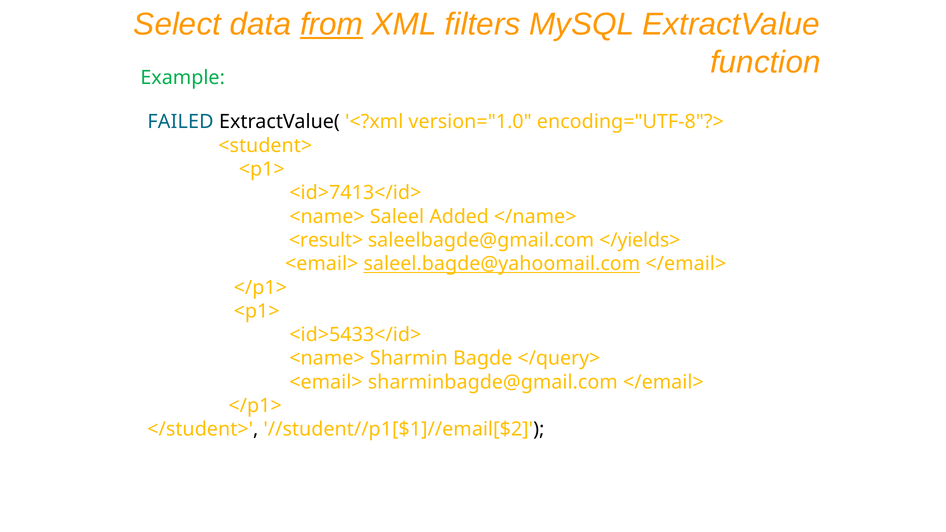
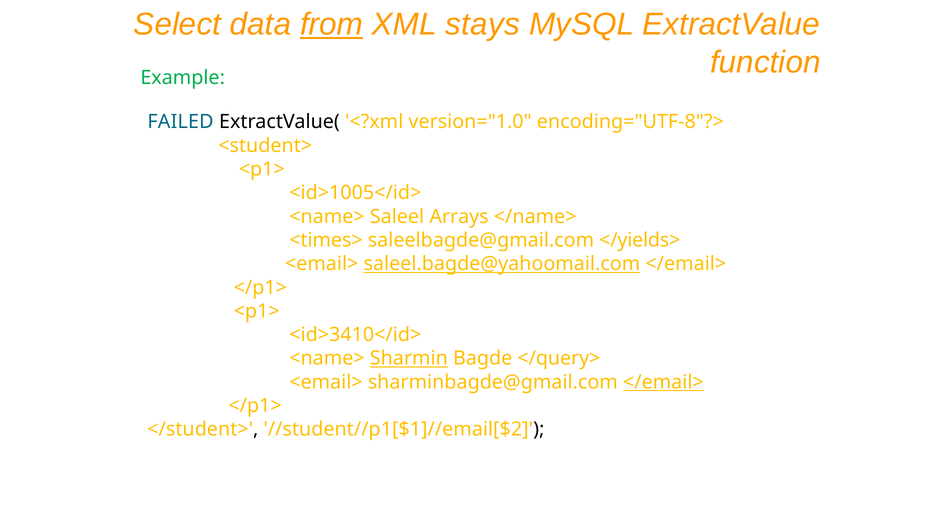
filters: filters -> stays
<id>7413</id>: <id>7413</id> -> <id>1005</id>
Added: Added -> Arrays
<result>: <result> -> <times>
<id>5433</id>: <id>5433</id> -> <id>3410</id>
Sharmin underline: none -> present
</email> at (663, 382) underline: none -> present
